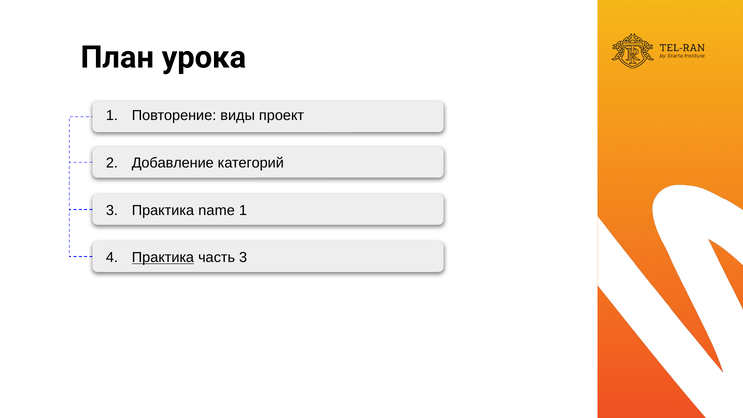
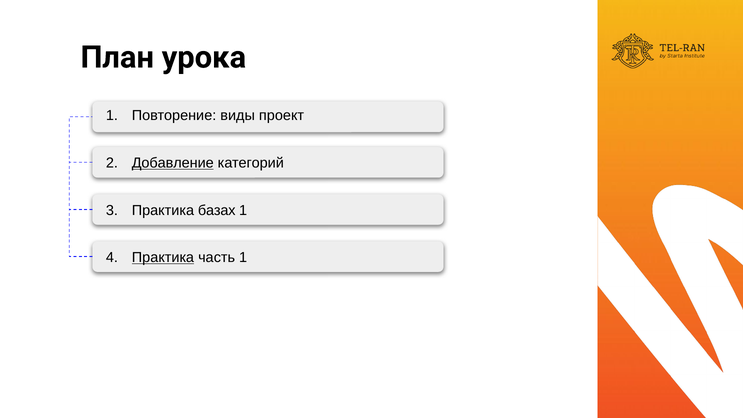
Добавление underline: none -> present
name: name -> базах
часть 3: 3 -> 1
